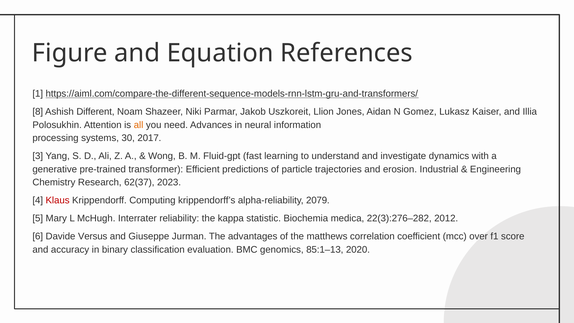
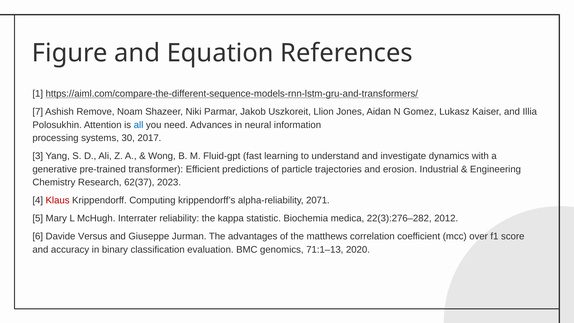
8: 8 -> 7
Different: Different -> Remove
all colour: orange -> blue
2079: 2079 -> 2071
85:1–13: 85:1–13 -> 71:1–13
